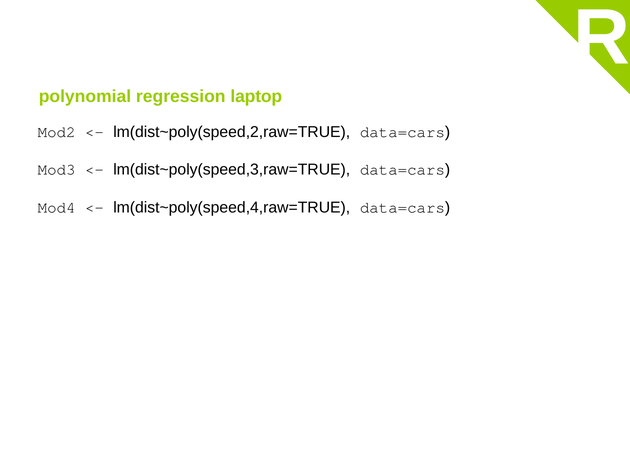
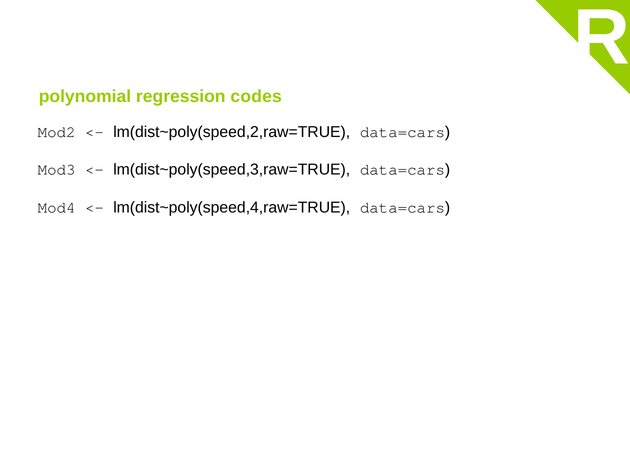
laptop: laptop -> codes
